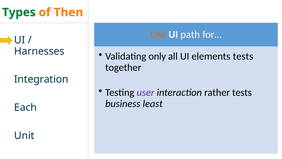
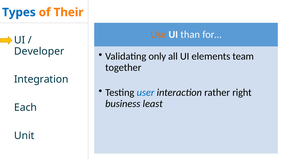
Types colour: green -> blue
Then: Then -> Their
path: path -> than
Harnesses: Harnesses -> Developer
elements tests: tests -> team
user colour: purple -> blue
rather tests: tests -> right
